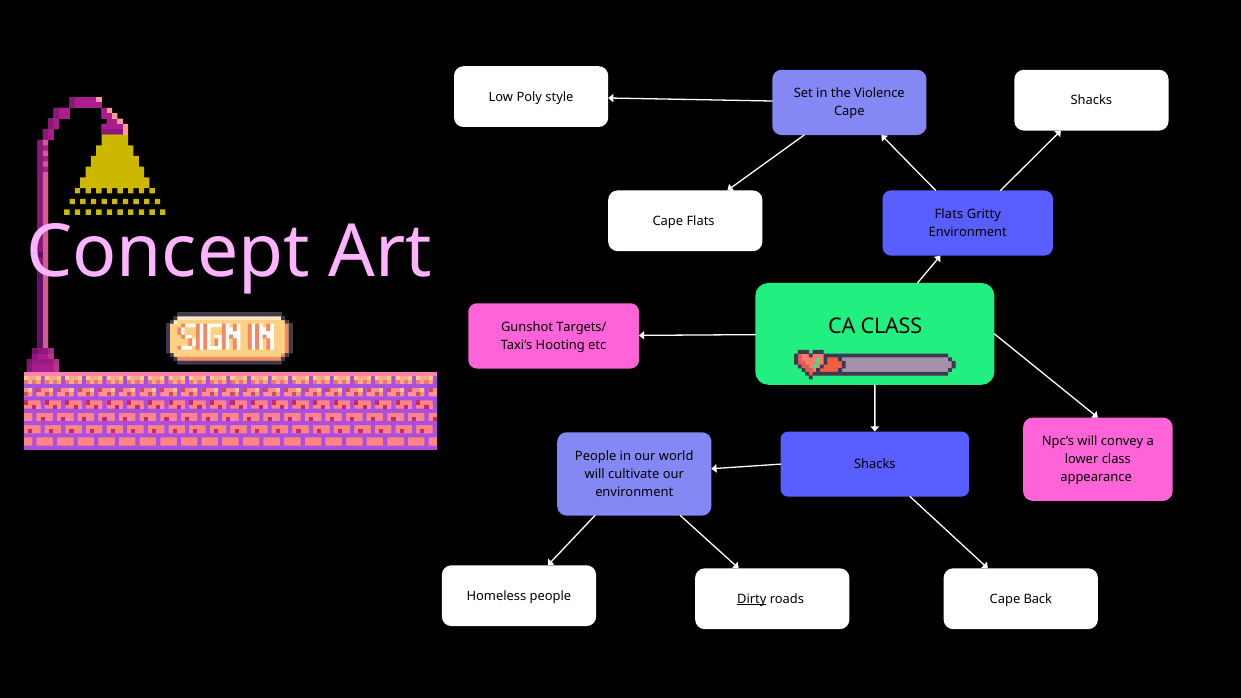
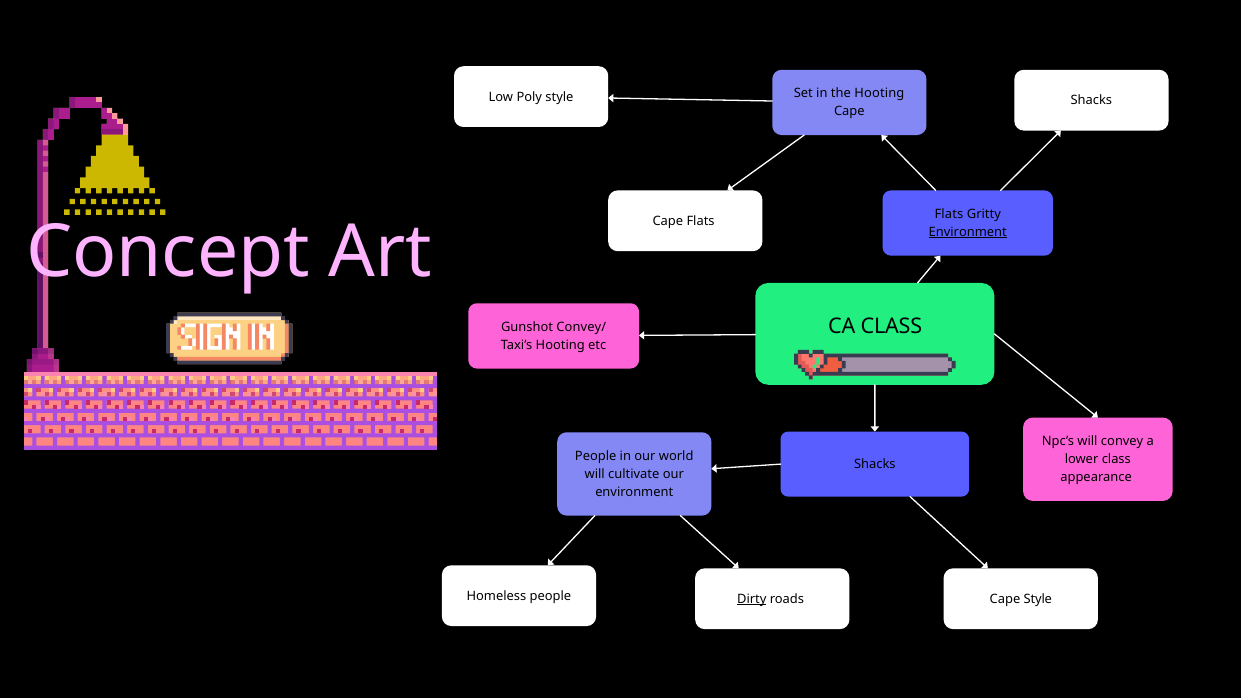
the Violence: Violence -> Hooting
Environment at (968, 232) underline: none -> present
Targets/: Targets/ -> Convey/
Cape Back: Back -> Style
